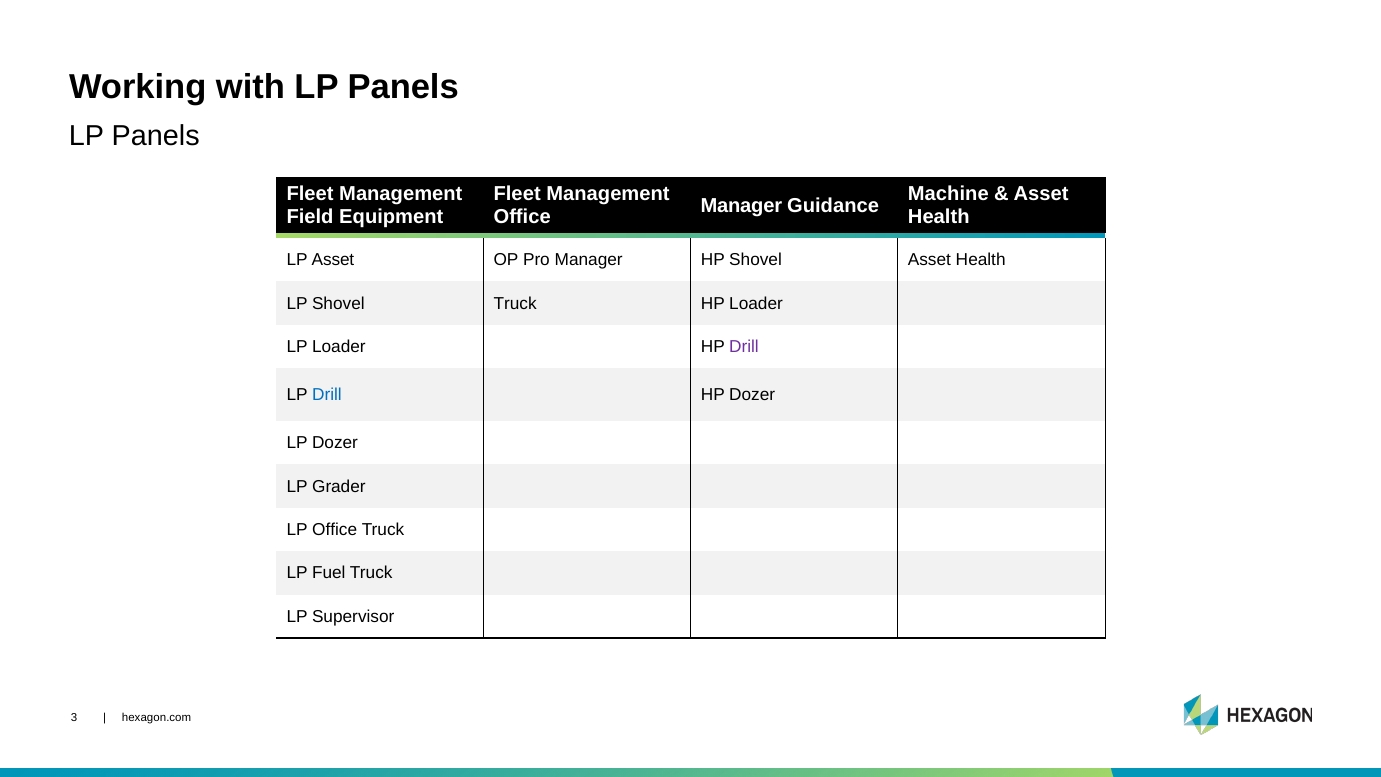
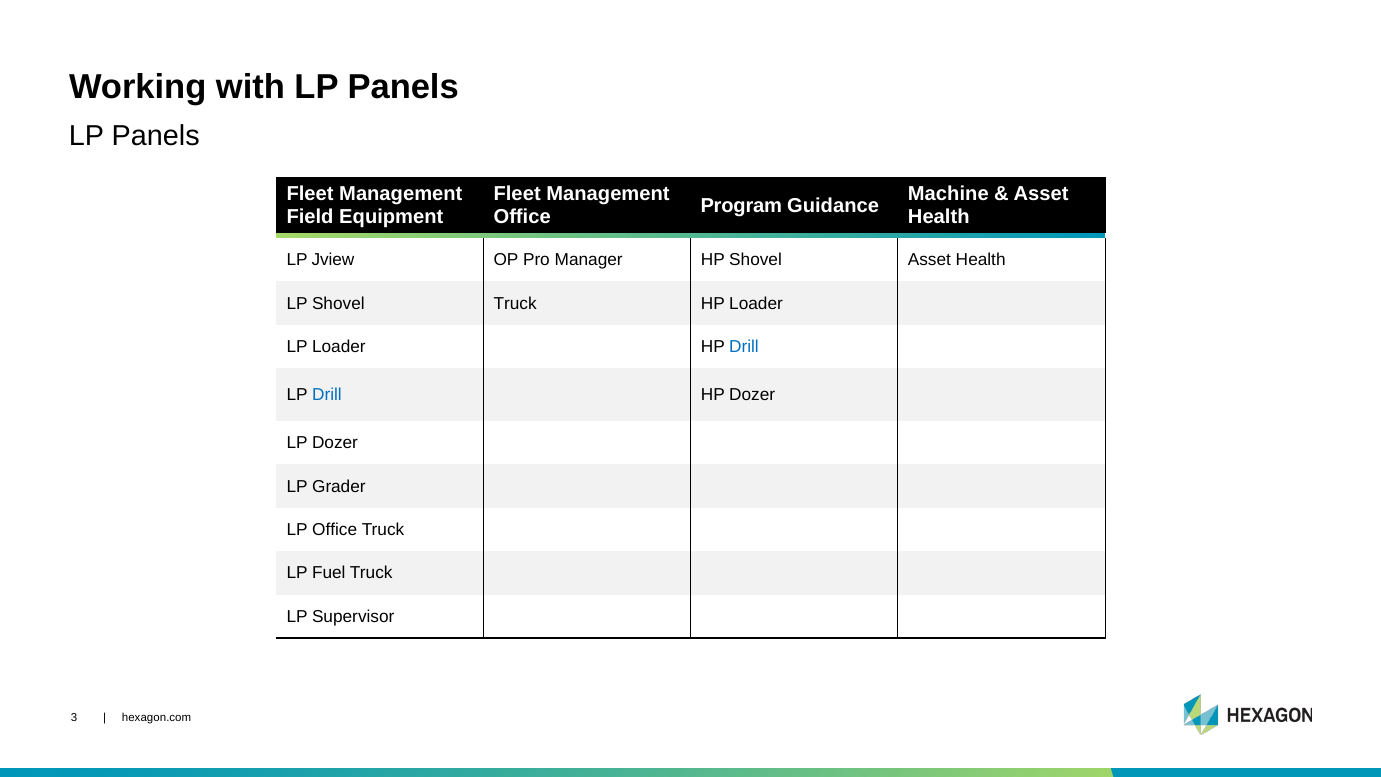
Manager at (741, 206): Manager -> Program
LP Asset: Asset -> Jview
Drill at (744, 347) colour: purple -> blue
